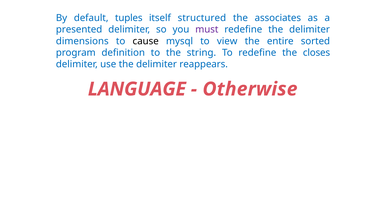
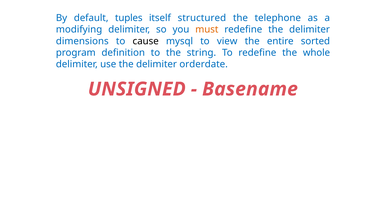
associates: associates -> telephone
presented: presented -> modifying
must colour: purple -> orange
closes: closes -> whole
reappears: reappears -> orderdate
LANGUAGE: LANGUAGE -> UNSIGNED
Otherwise: Otherwise -> Basename
